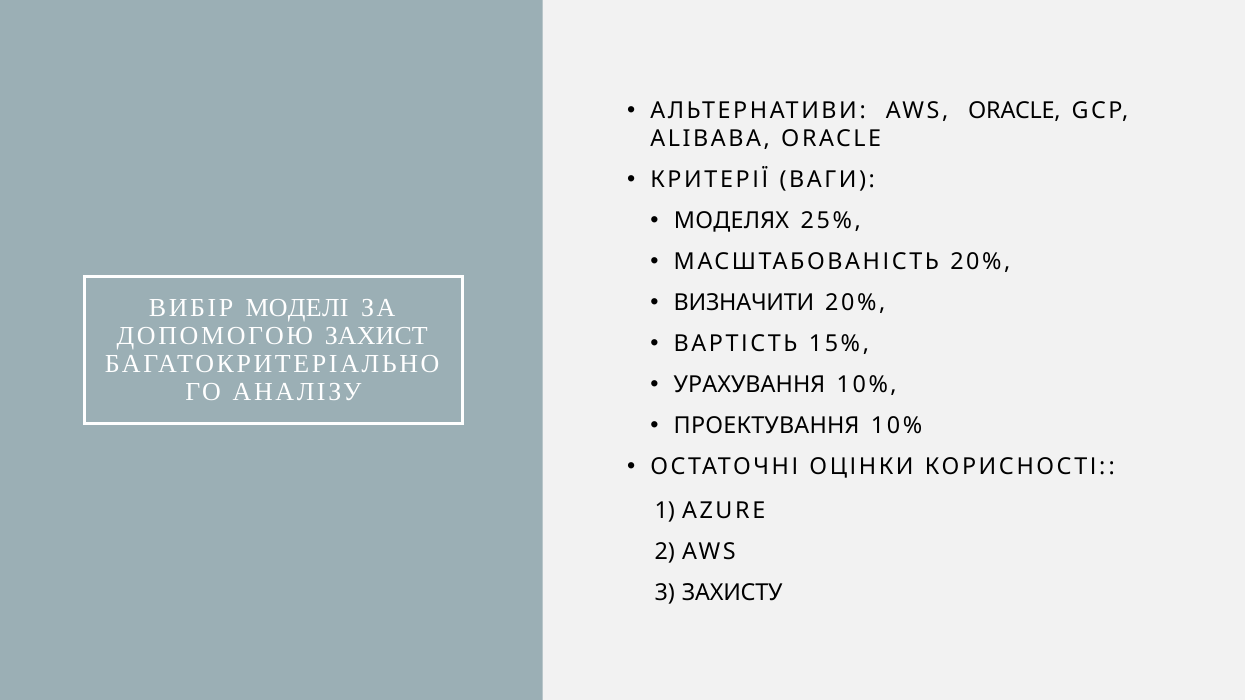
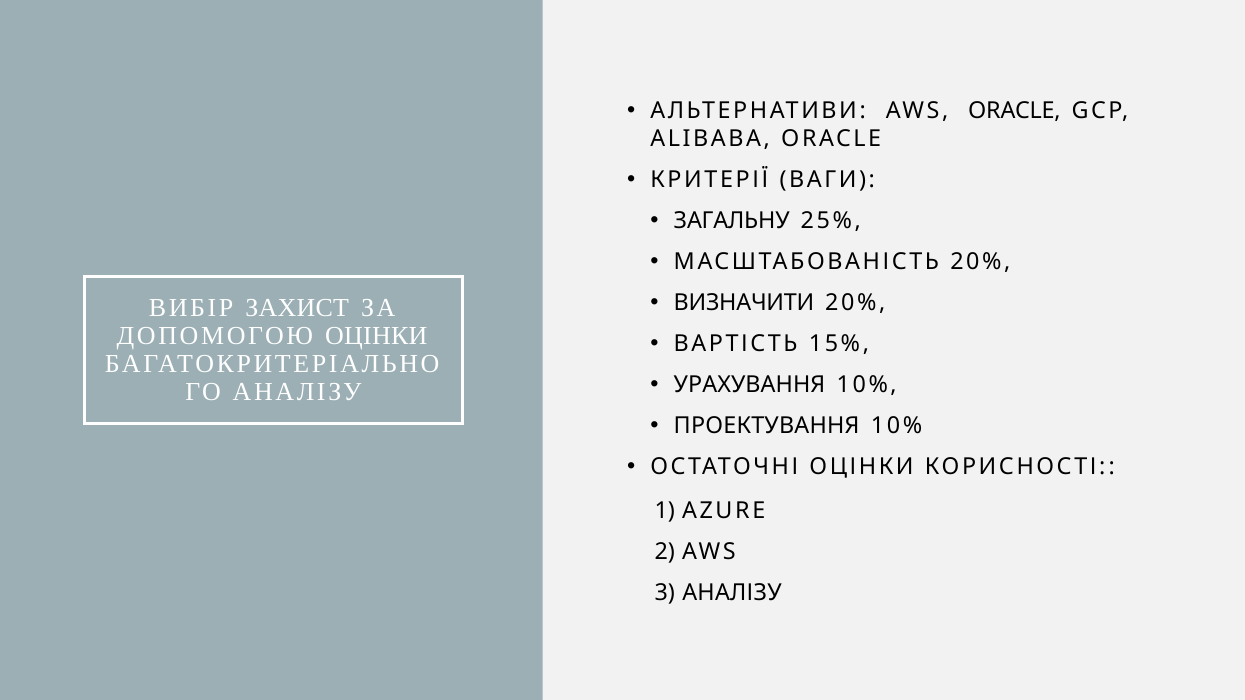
МОДЕЛЯХ: МОДЕЛЯХ -> ЗАГАЛЬНУ
МОДЕЛІ: МОДЕЛІ -> ЗАХИСТ
ДОПОМОГОЮ ЗАХИСТ: ЗАХИСТ -> ОЦІНКИ
ЗАХИСТУ at (732, 593): ЗАХИСТУ -> АНАЛІЗУ
